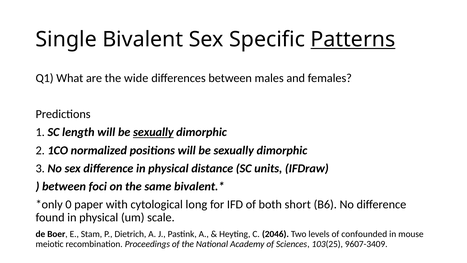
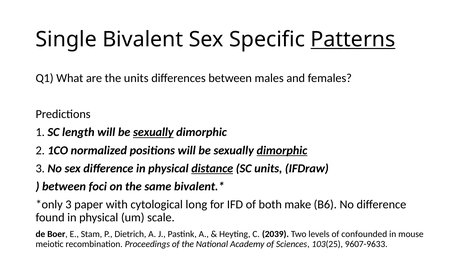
the wide: wide -> units
dimorphic at (282, 150) underline: none -> present
distance underline: none -> present
0 at (68, 204): 0 -> 3
short: short -> make
2046: 2046 -> 2039
9607-3409: 9607-3409 -> 9607-9633
